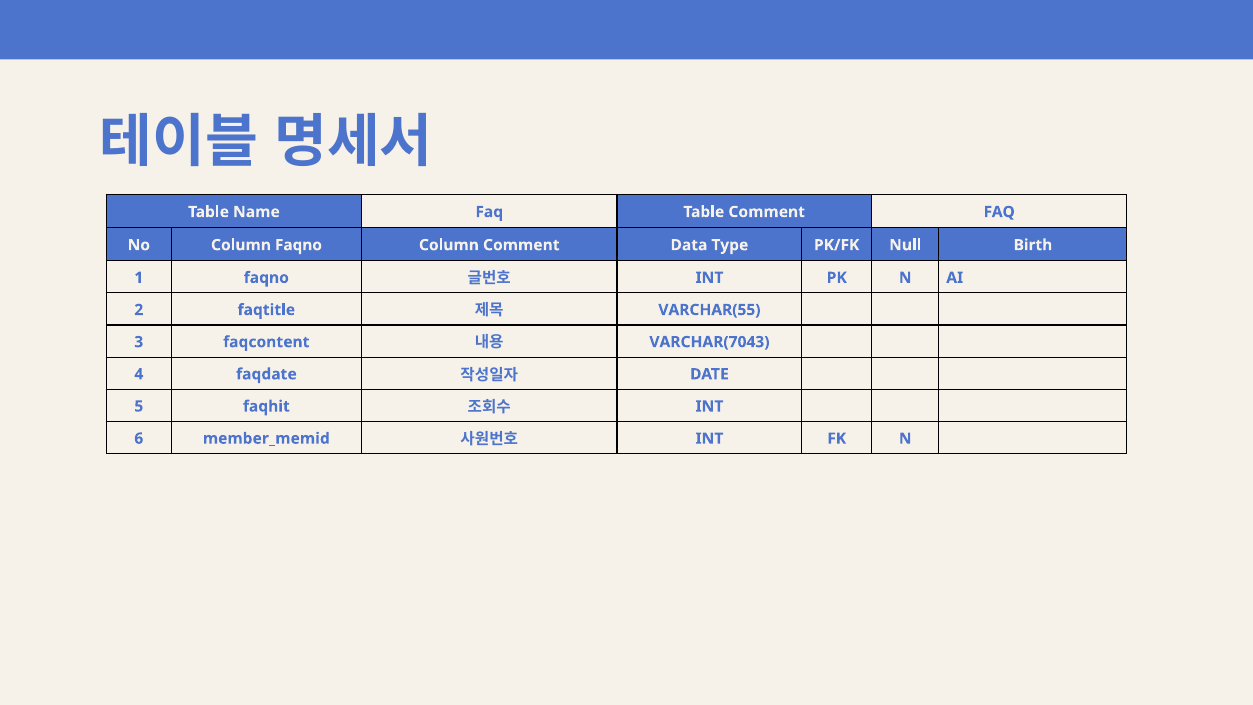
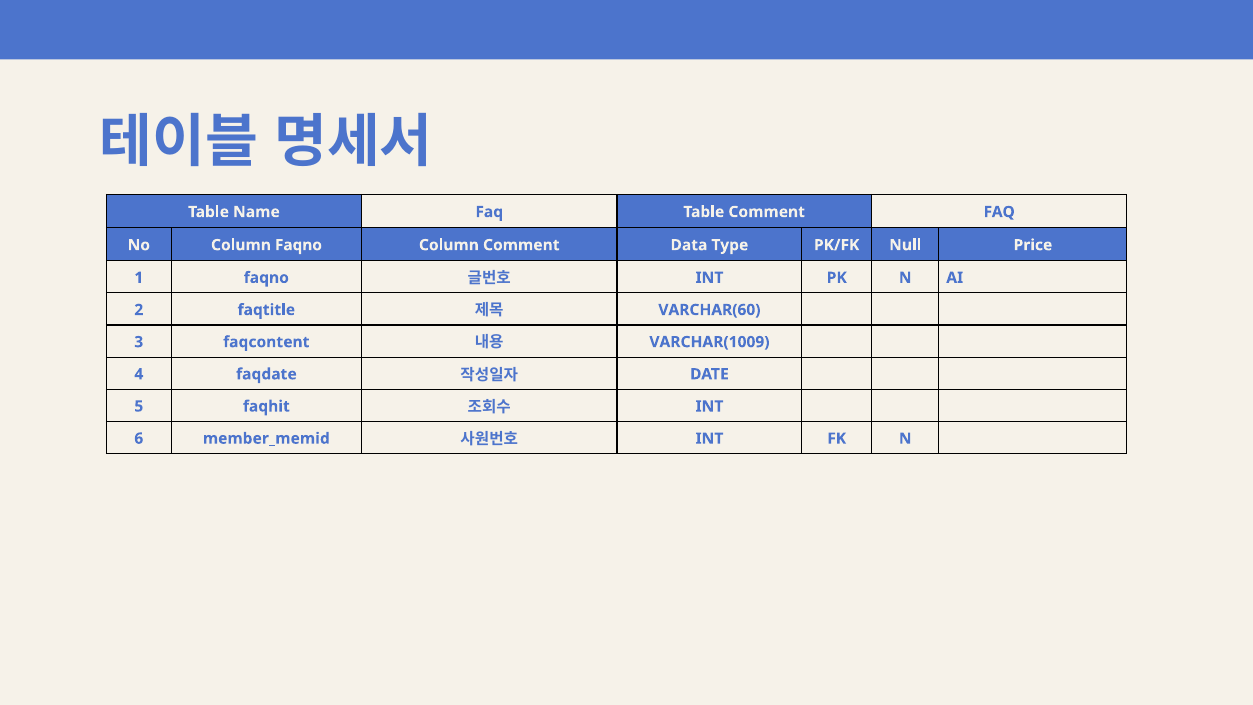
Birth: Birth -> Price
VARCHAR(55: VARCHAR(55 -> VARCHAR(60
VARCHAR(7043: VARCHAR(7043 -> VARCHAR(1009
